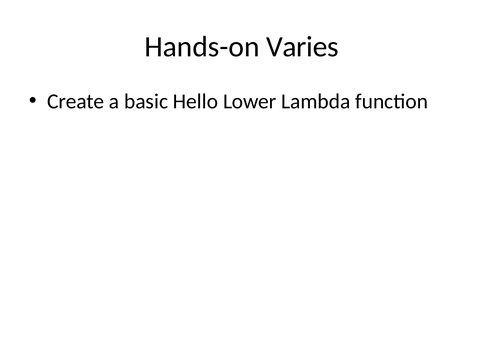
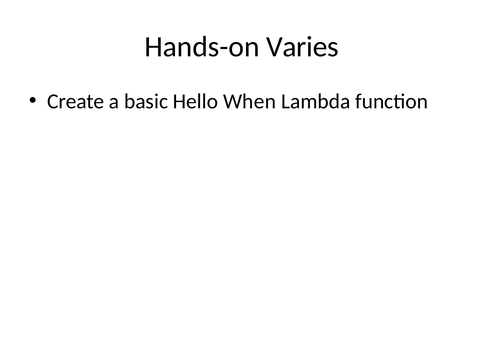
Lower: Lower -> When
